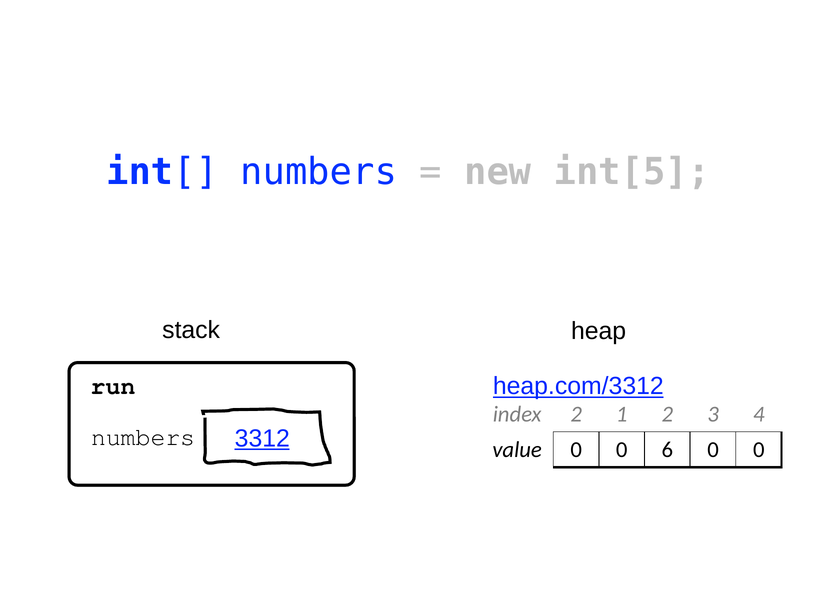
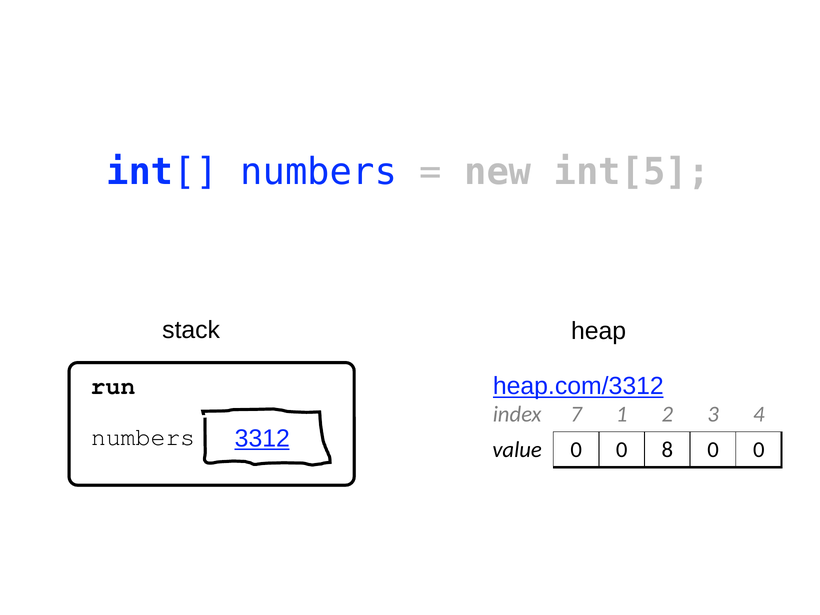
index 2: 2 -> 7
6: 6 -> 8
